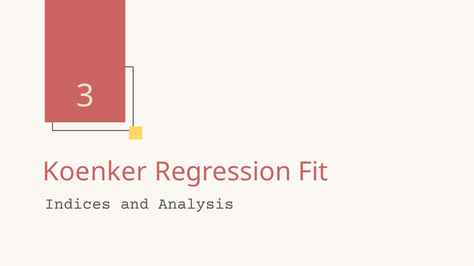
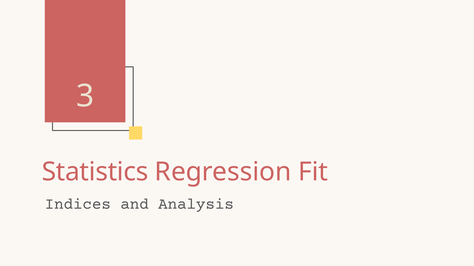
Koenker: Koenker -> Statistics
